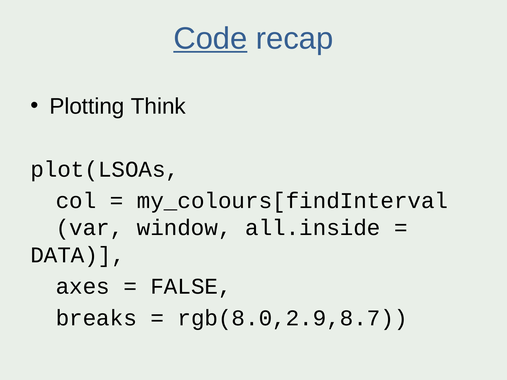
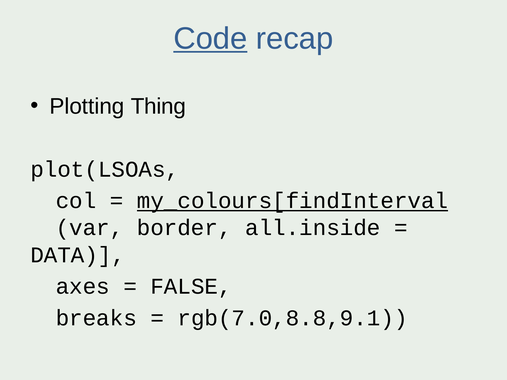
Think: Think -> Thing
my_colours[findInterval underline: none -> present
window: window -> border
rgb(8.0,2.9,8.7: rgb(8.0,2.9,8.7 -> rgb(7.0,8.8,9.1
